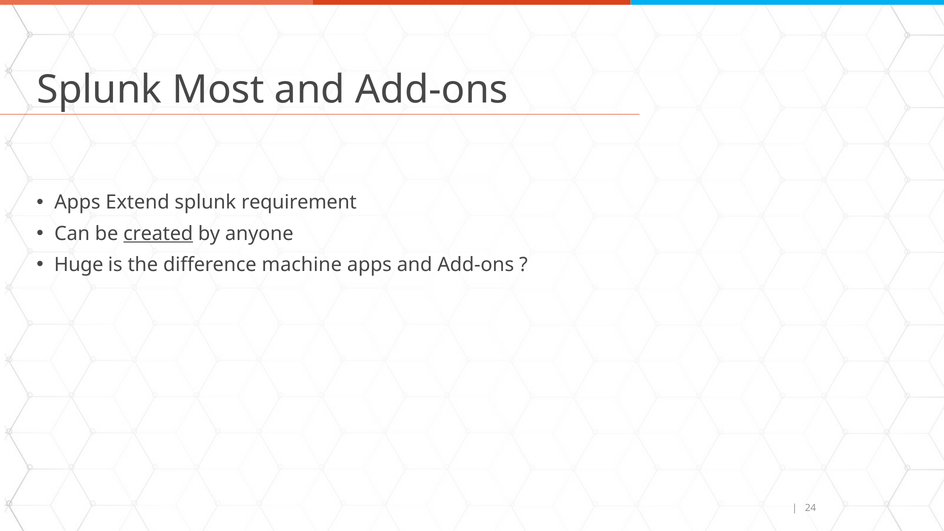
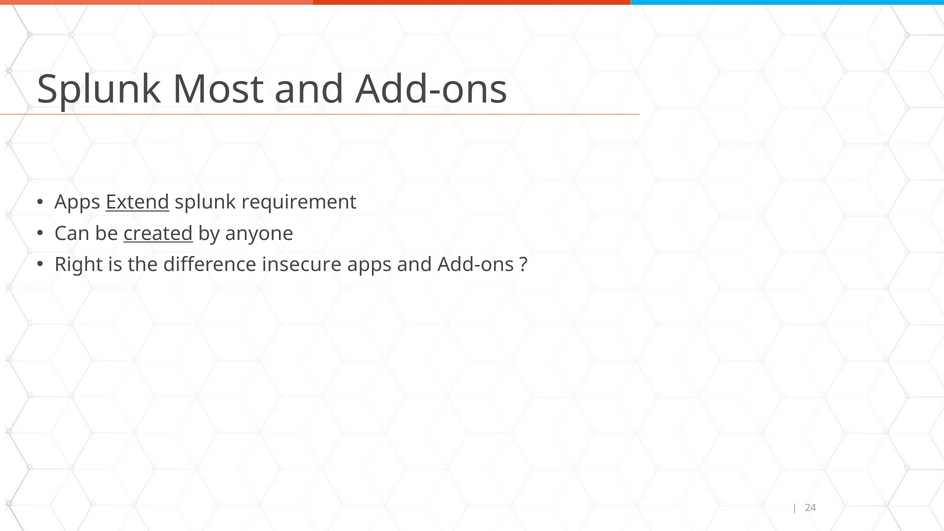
Extend underline: none -> present
Huge: Huge -> Right
machine: machine -> insecure
